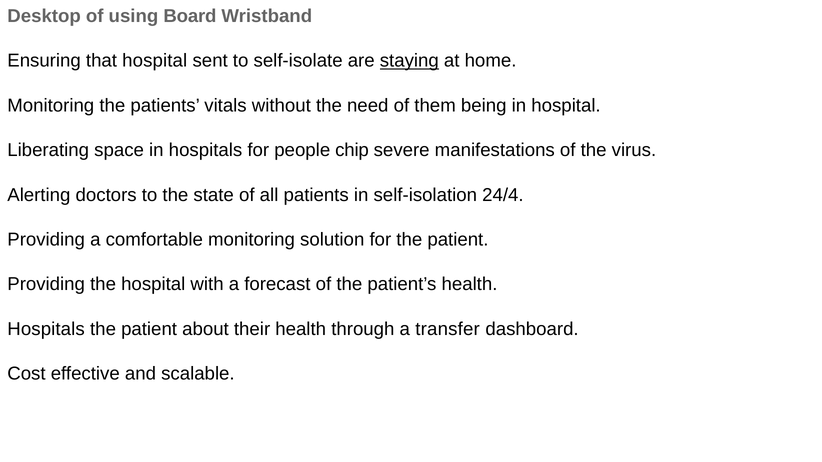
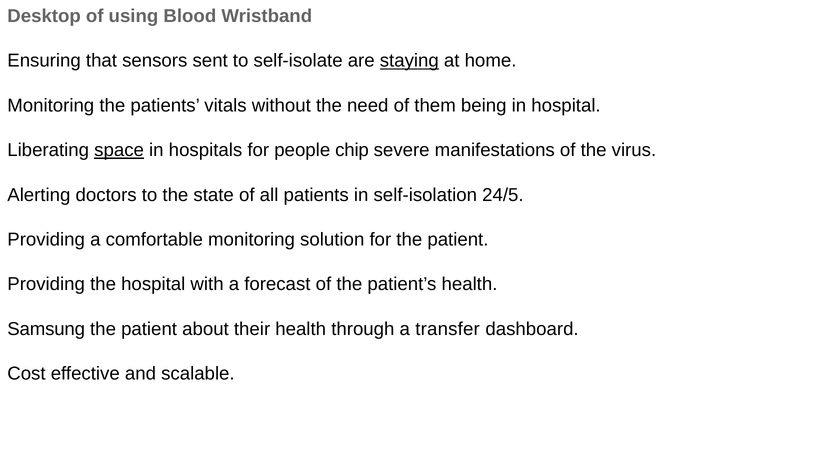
Board: Board -> Blood
that hospital: hospital -> sensors
space underline: none -> present
24/4: 24/4 -> 24/5
Hospitals at (46, 329): Hospitals -> Samsung
